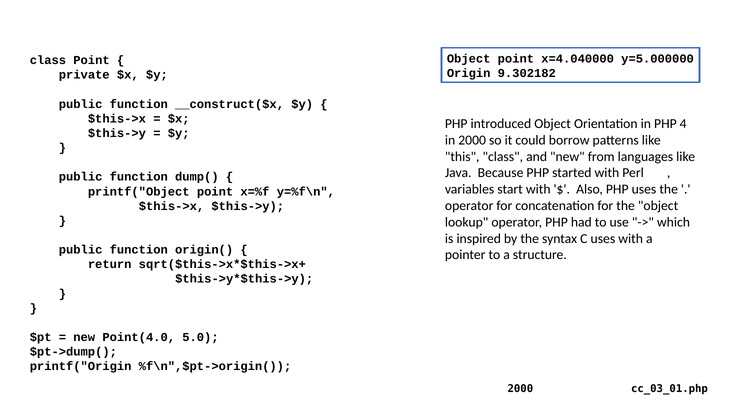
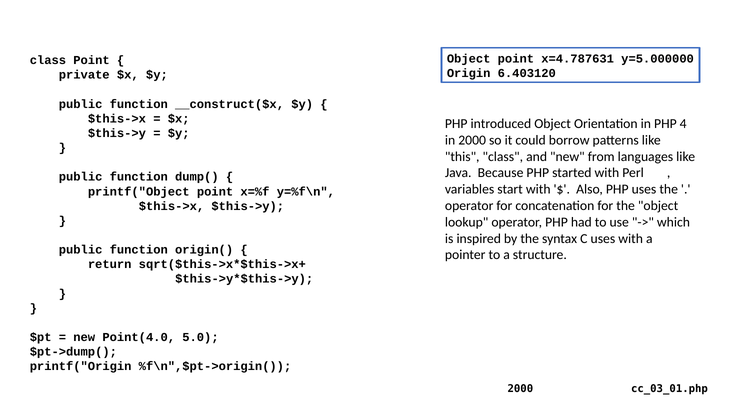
x=4.040000: x=4.040000 -> x=4.787631
9.302182: 9.302182 -> 6.403120
